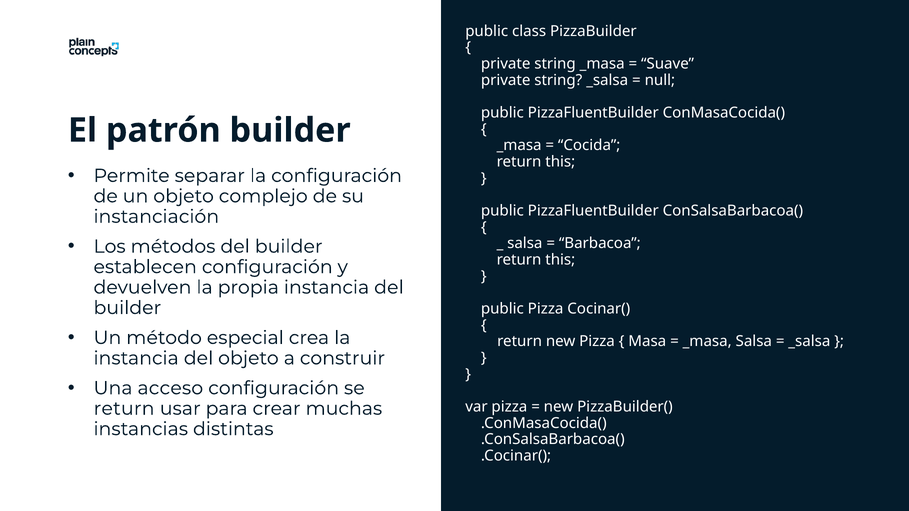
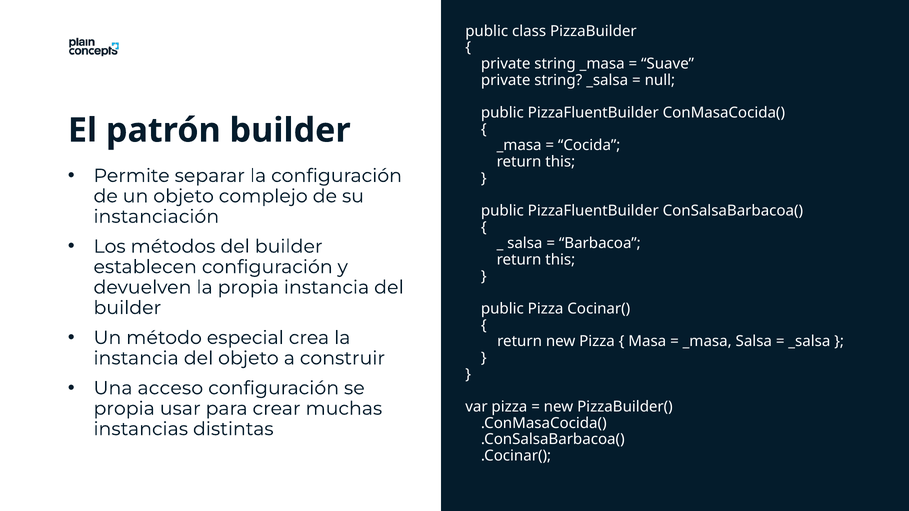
return at (124, 409): return -> propia
